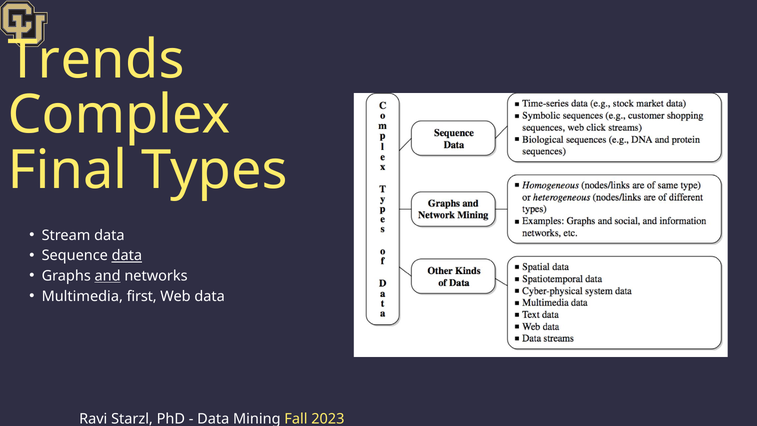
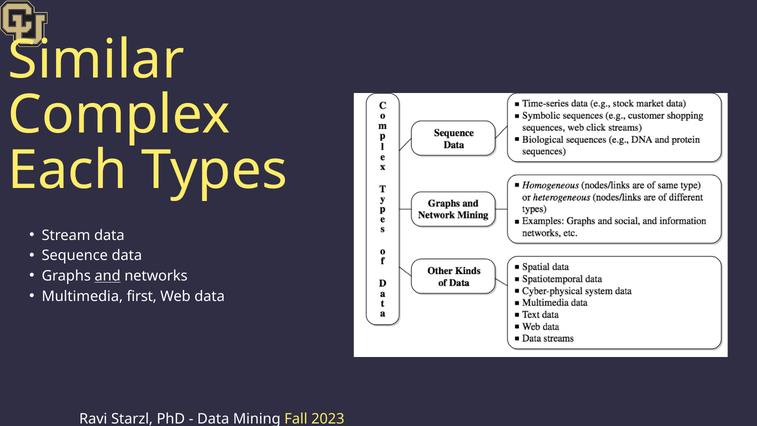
Trends: Trends -> Similar
Final: Final -> Each
data at (127, 256) underline: present -> none
